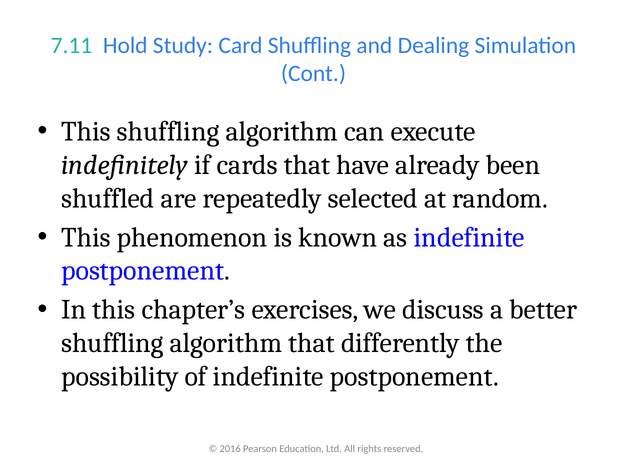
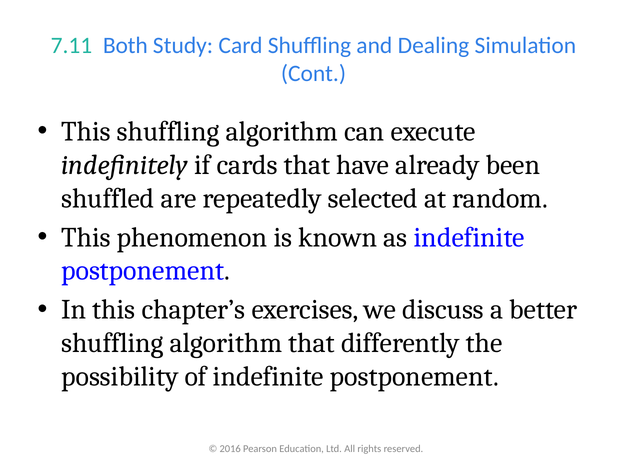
Hold: Hold -> Both
